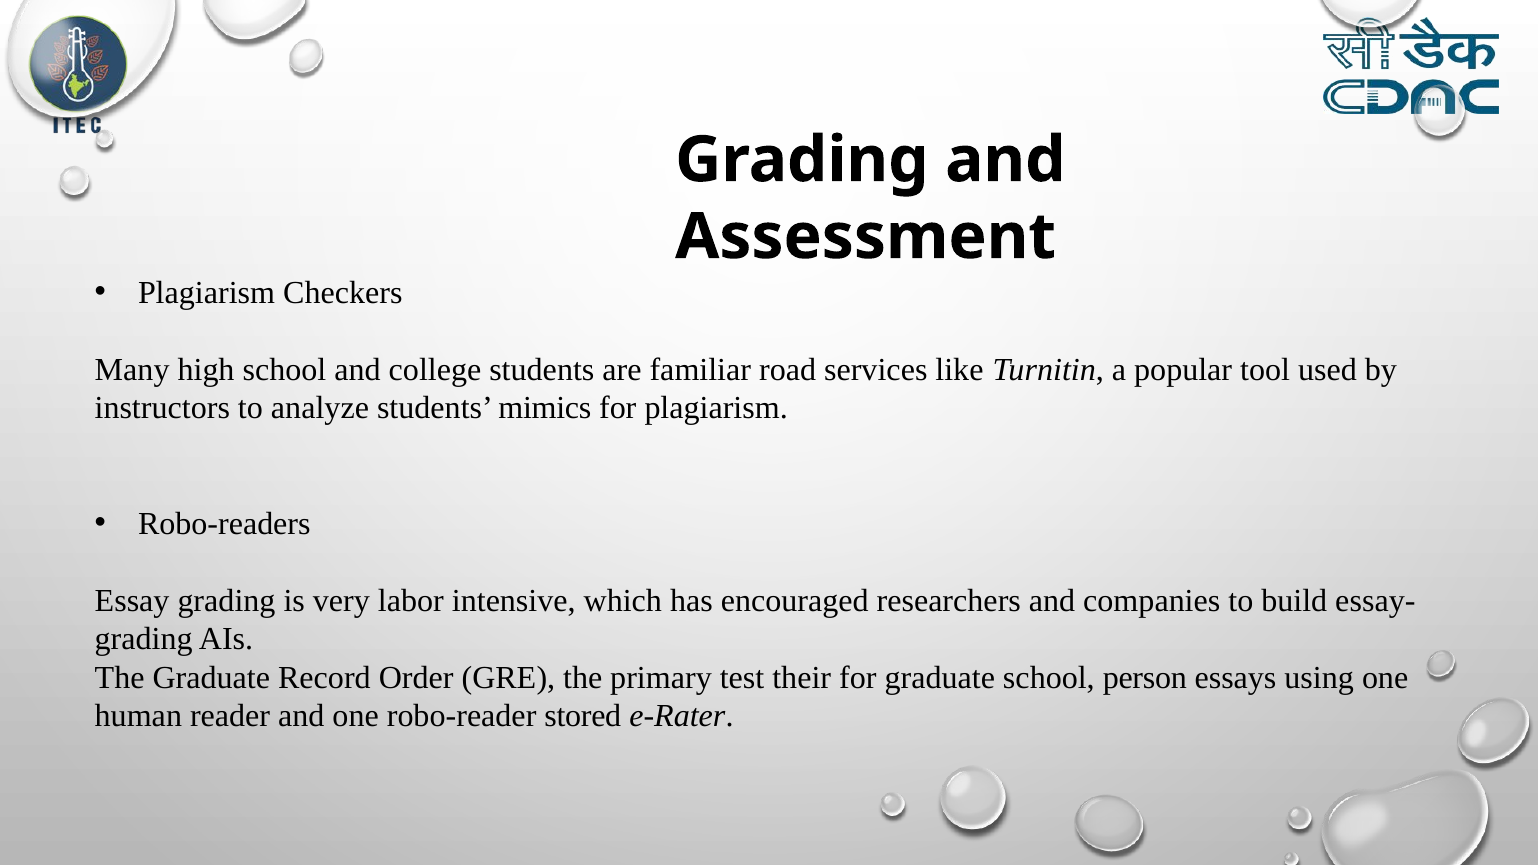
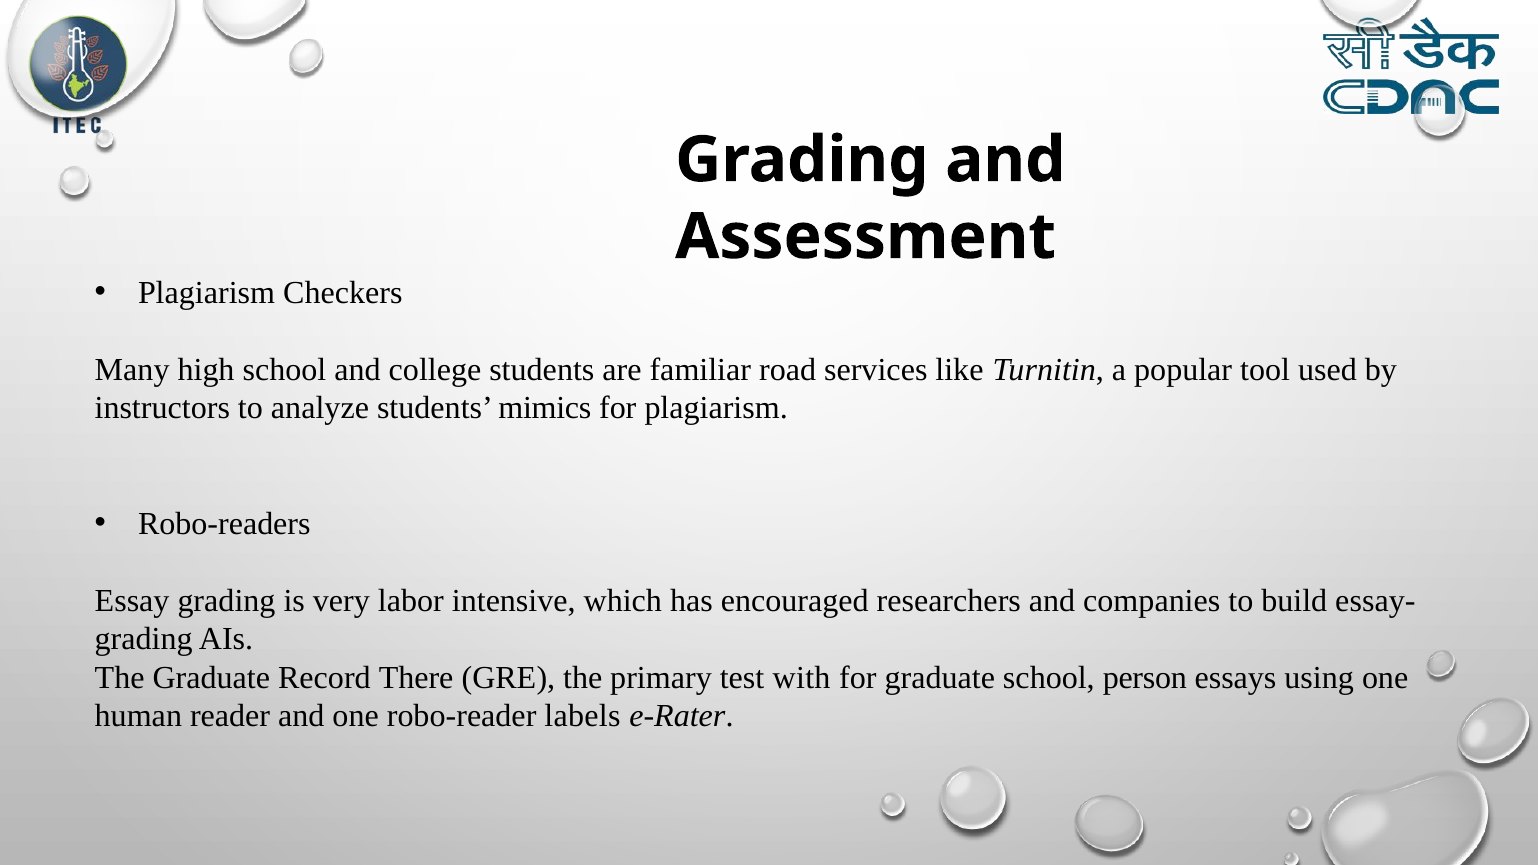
Order: Order -> There
their: their -> with
stored: stored -> labels
